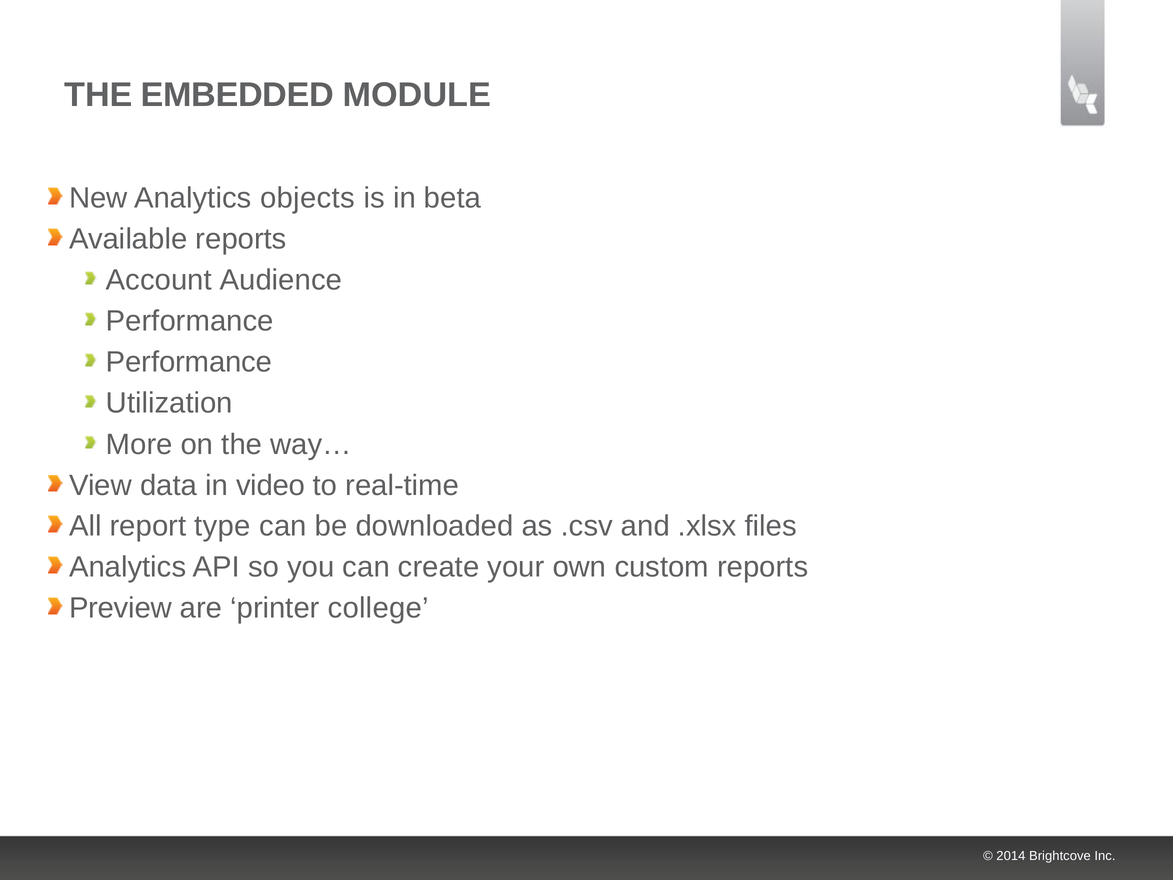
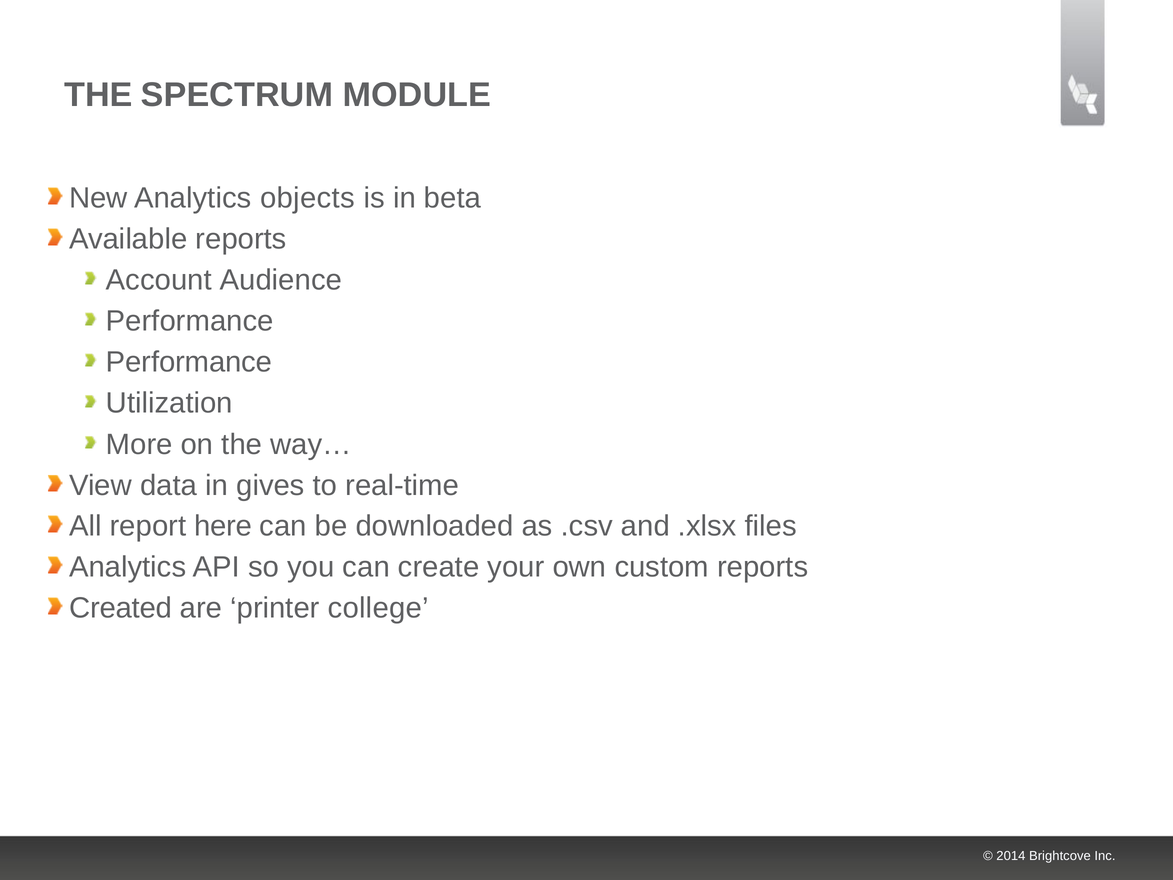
EMBEDDED: EMBEDDED -> SPECTRUM
video: video -> gives
type: type -> here
Preview: Preview -> Created
